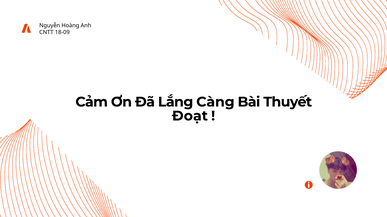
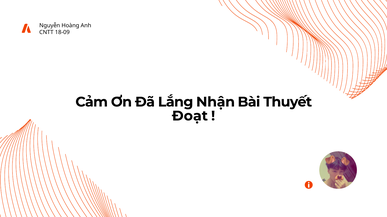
Càng: Càng -> Nhận
